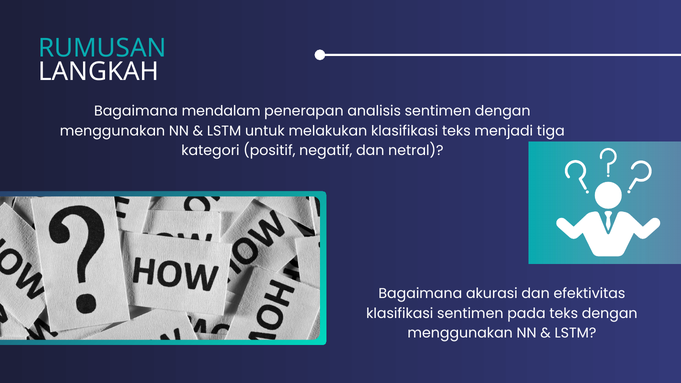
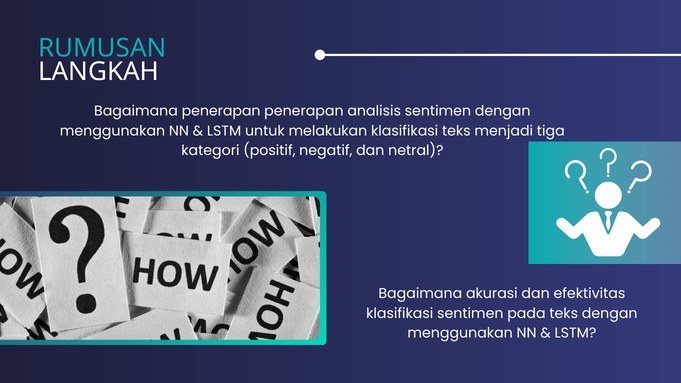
Bagaimana mendalam: mendalam -> penerapan
